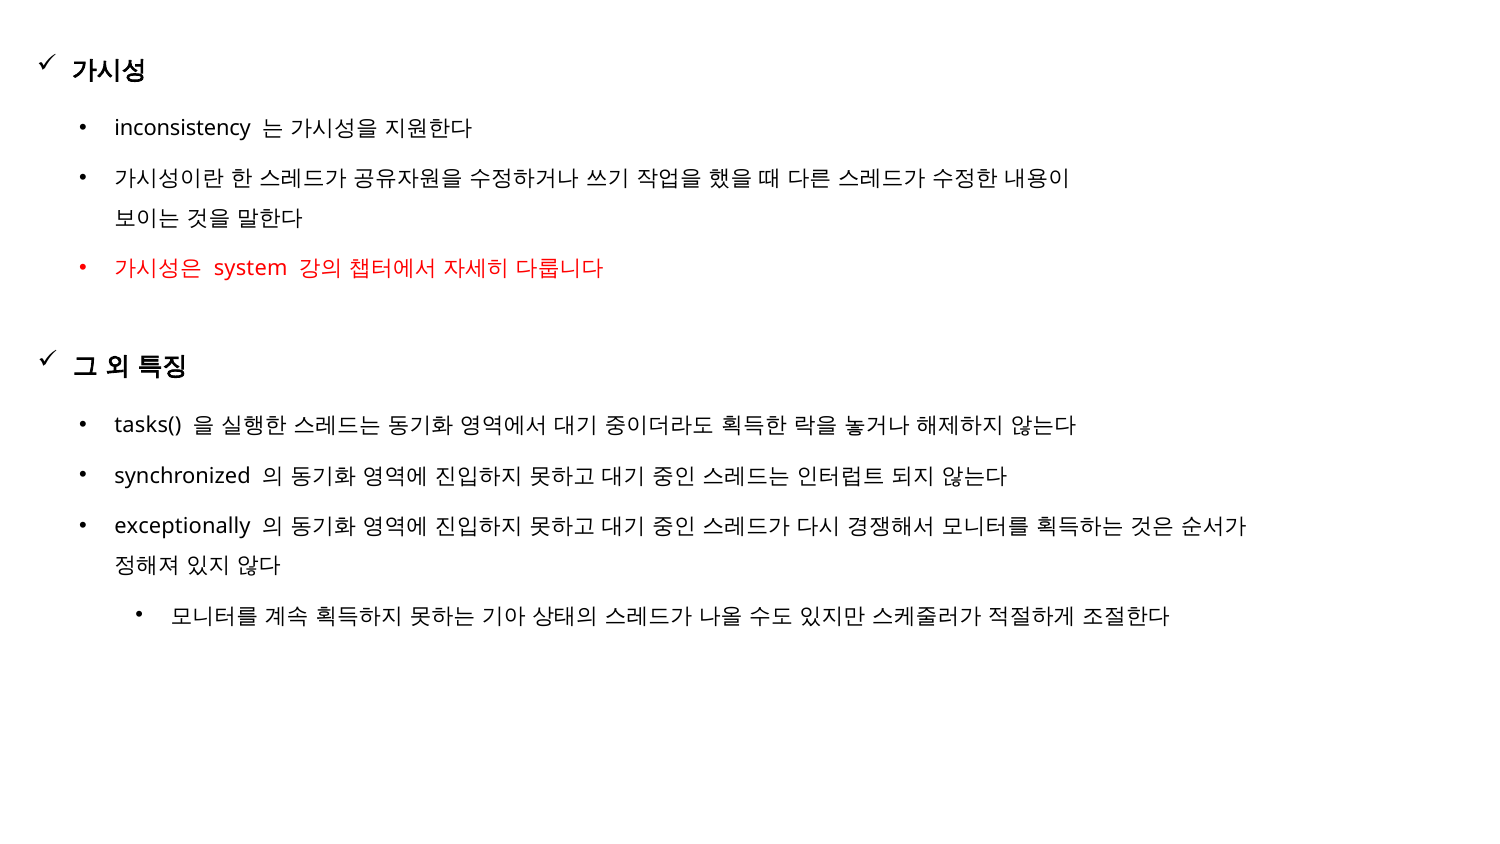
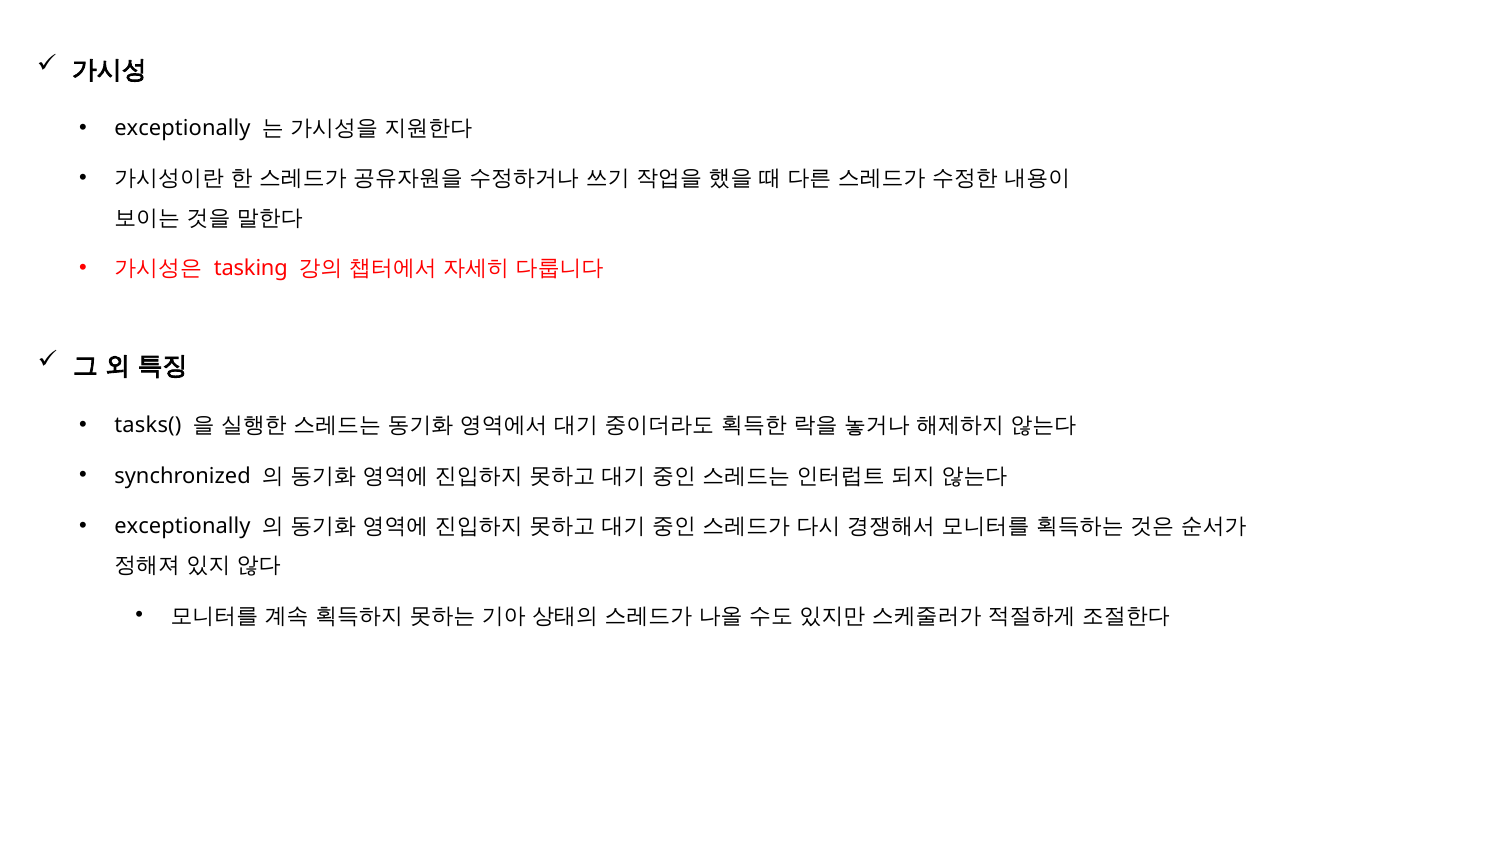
inconsistency at (183, 128): inconsistency -> exceptionally
system: system -> tasking
